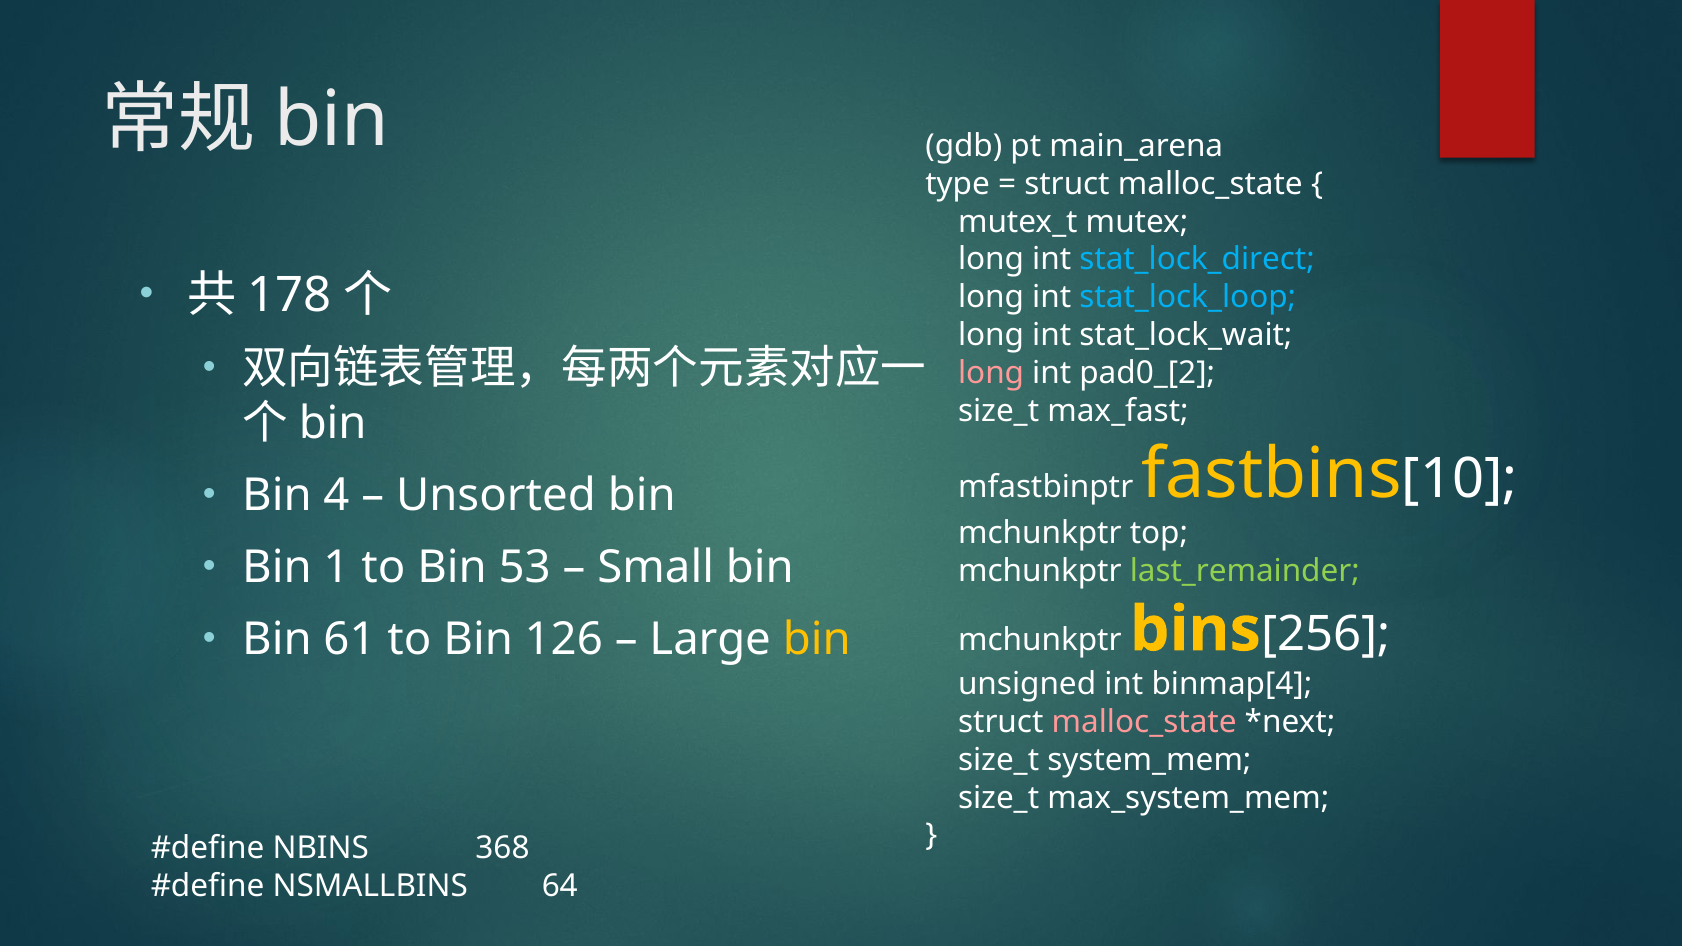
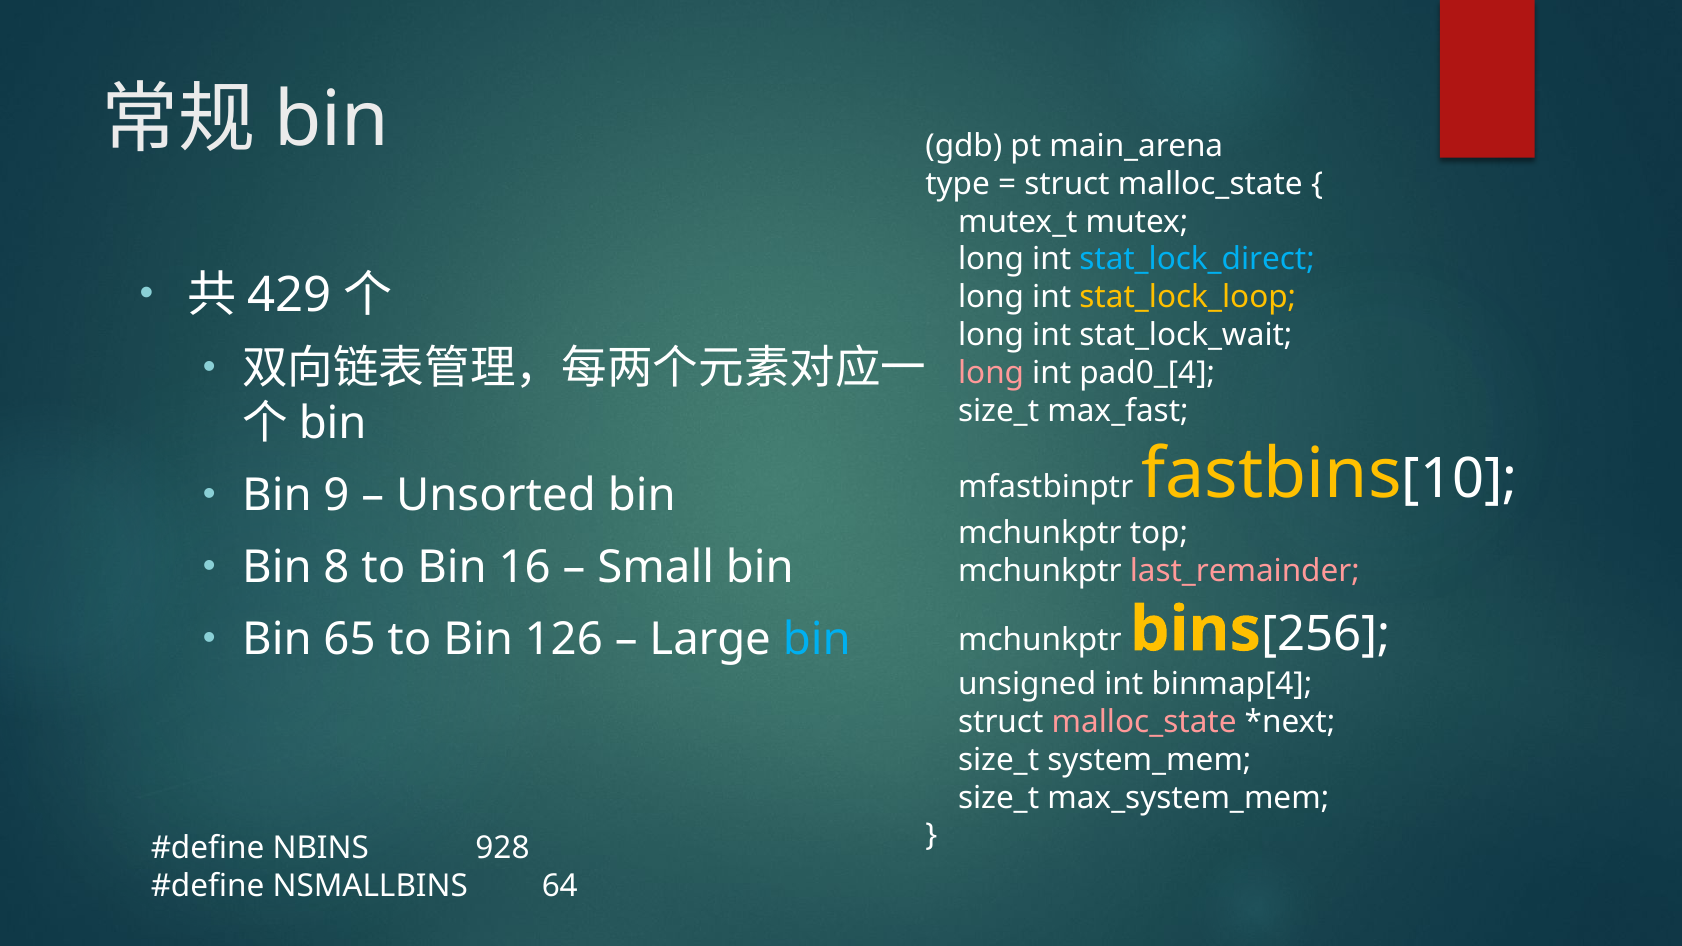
178: 178 -> 429
stat_lock_loop colour: light blue -> yellow
pad0_[2: pad0_[2 -> pad0_[4
4: 4 -> 9
1: 1 -> 8
53: 53 -> 16
last_remainder colour: light green -> pink
61: 61 -> 65
bin at (817, 640) colour: yellow -> light blue
368: 368 -> 928
